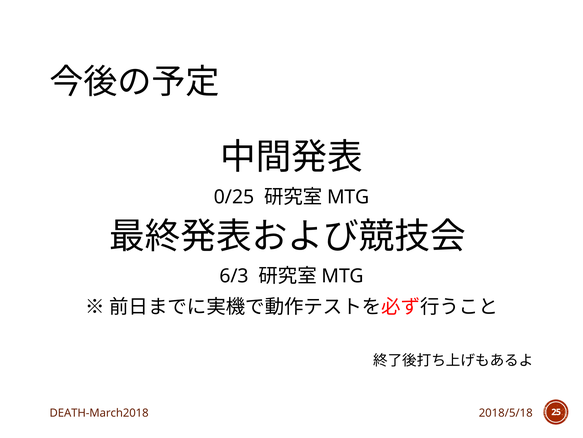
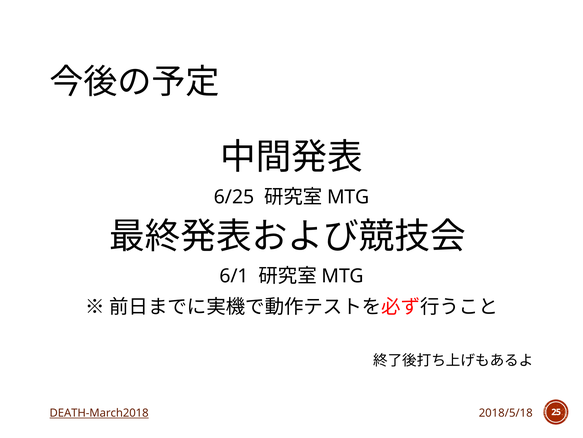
0/25: 0/25 -> 6/25
6/3: 6/3 -> 6/1
DEATH-March2018 underline: none -> present
